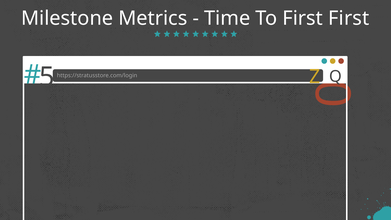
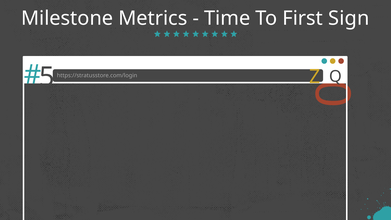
First First: First -> Sign
